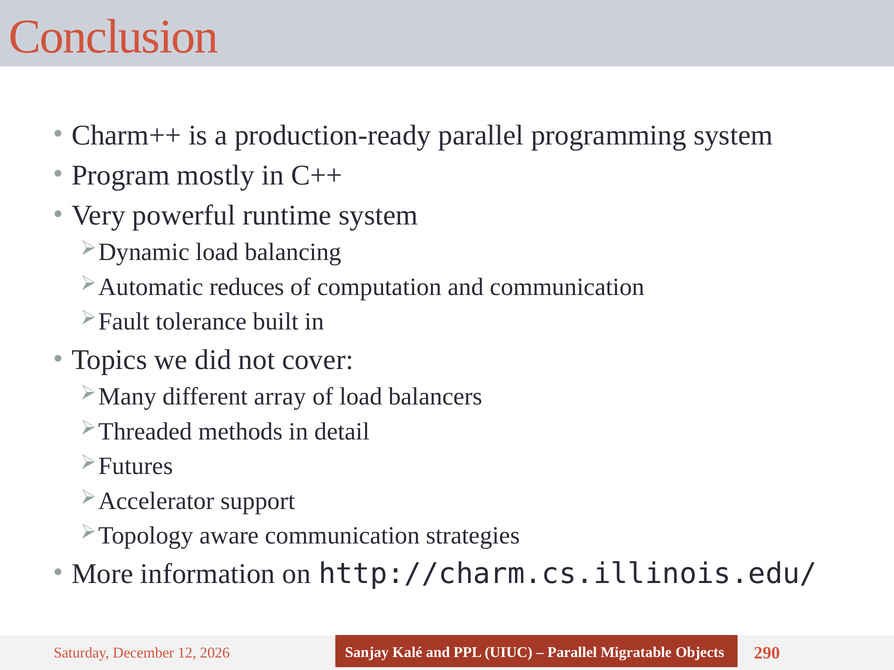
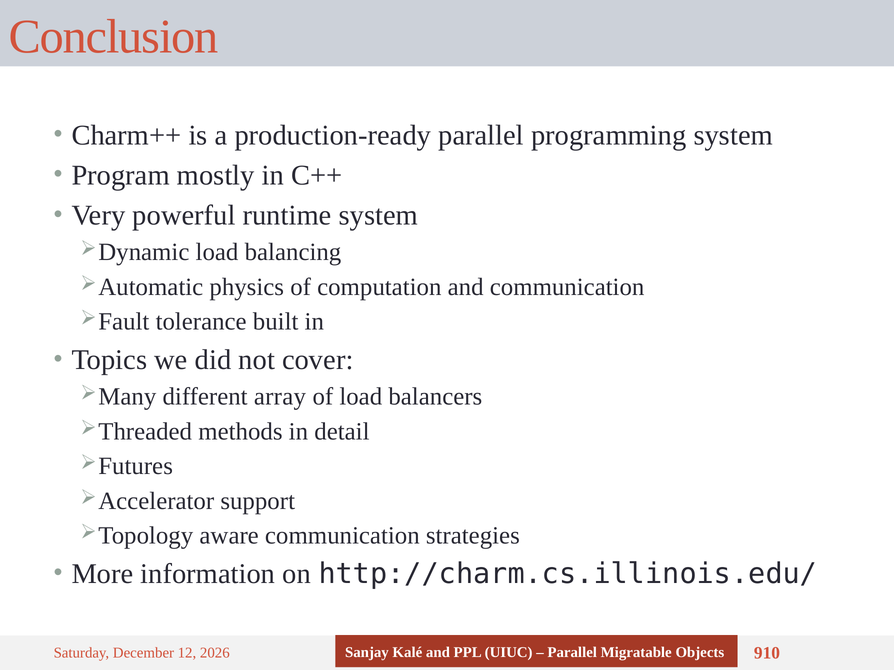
reduces: reduces -> physics
290: 290 -> 910
